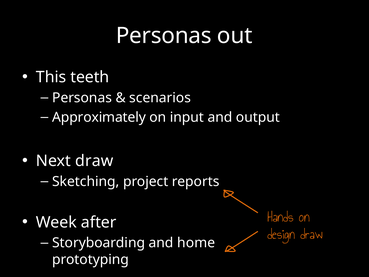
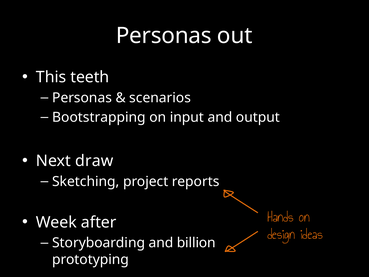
Approximately: Approximately -> Bootstrapping
design draw: draw -> ideas
home: home -> billion
